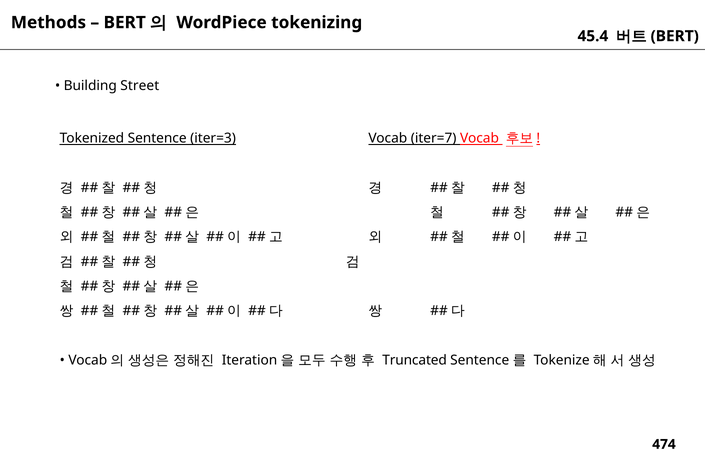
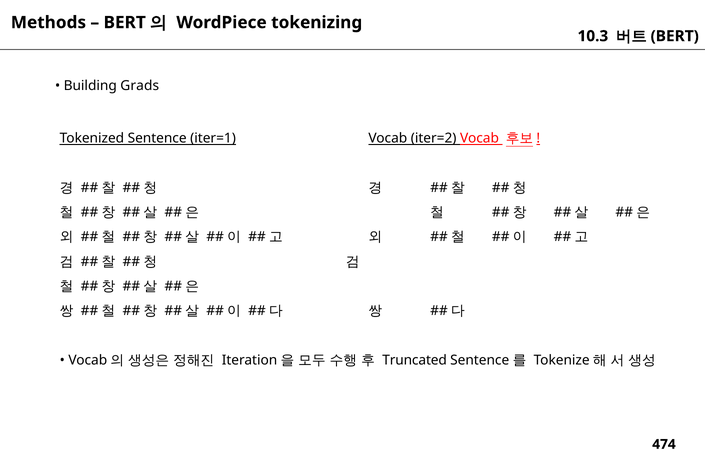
45.4: 45.4 -> 10.3
Street: Street -> Grads
iter=3: iter=3 -> iter=1
iter=7: iter=7 -> iter=2
